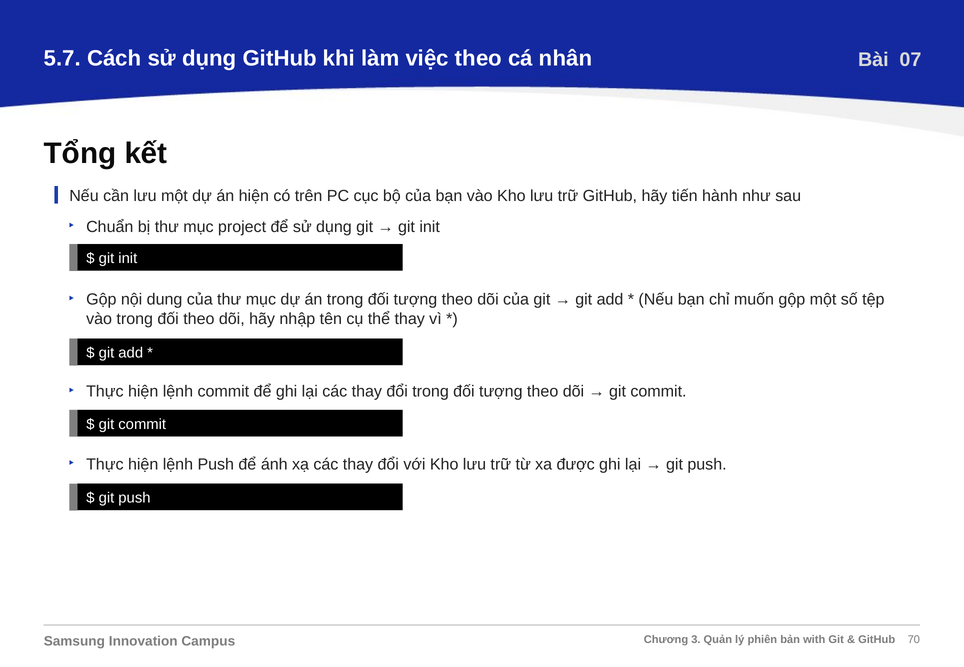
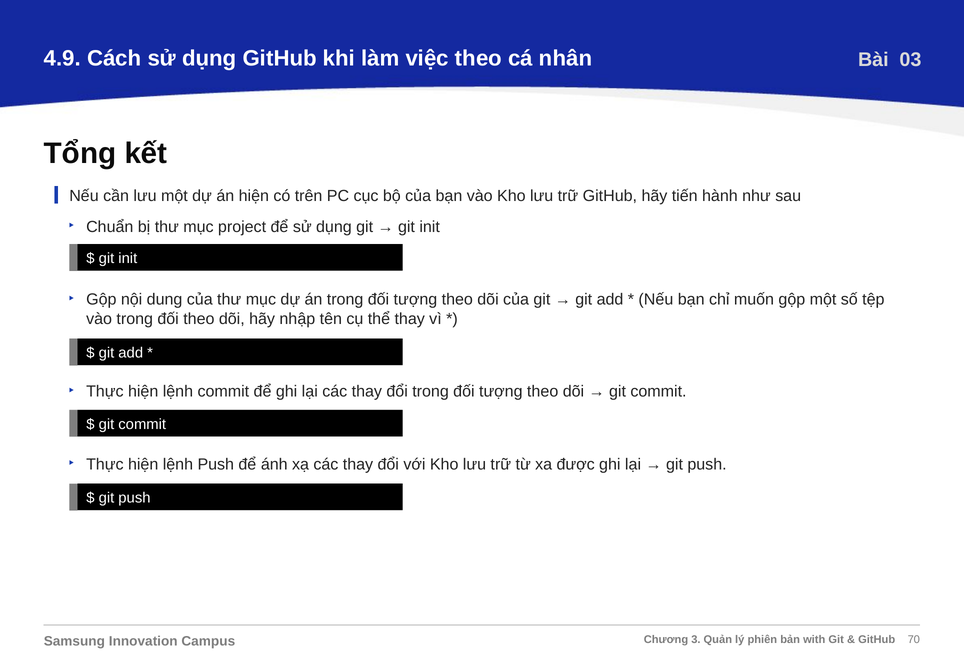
5.7: 5.7 -> 4.9
07: 07 -> 03
